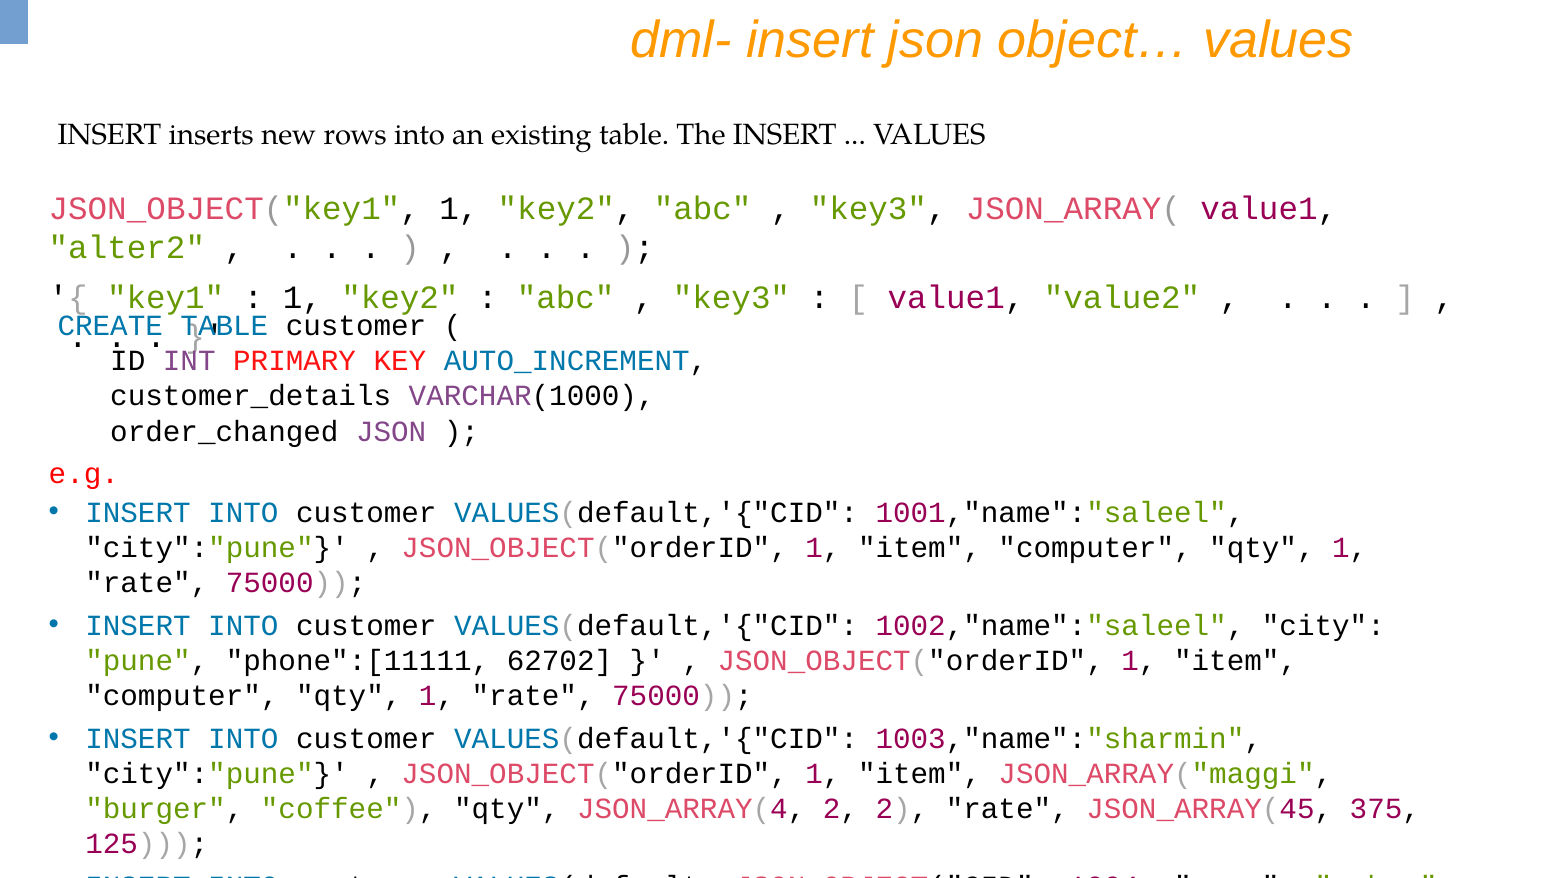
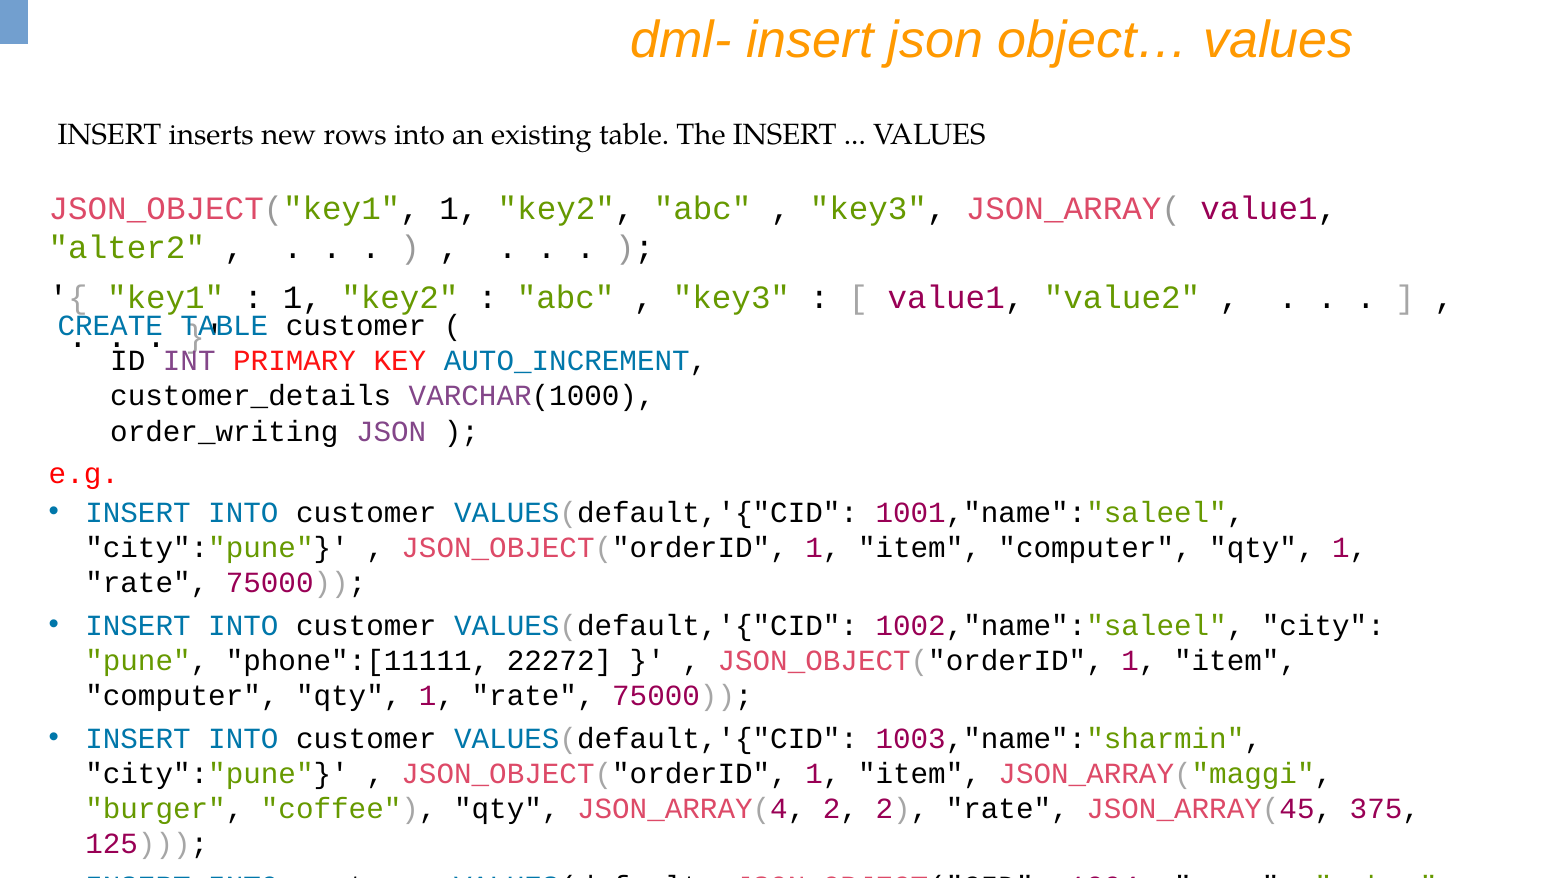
order_changed: order_changed -> order_writing
62702: 62702 -> 22272
